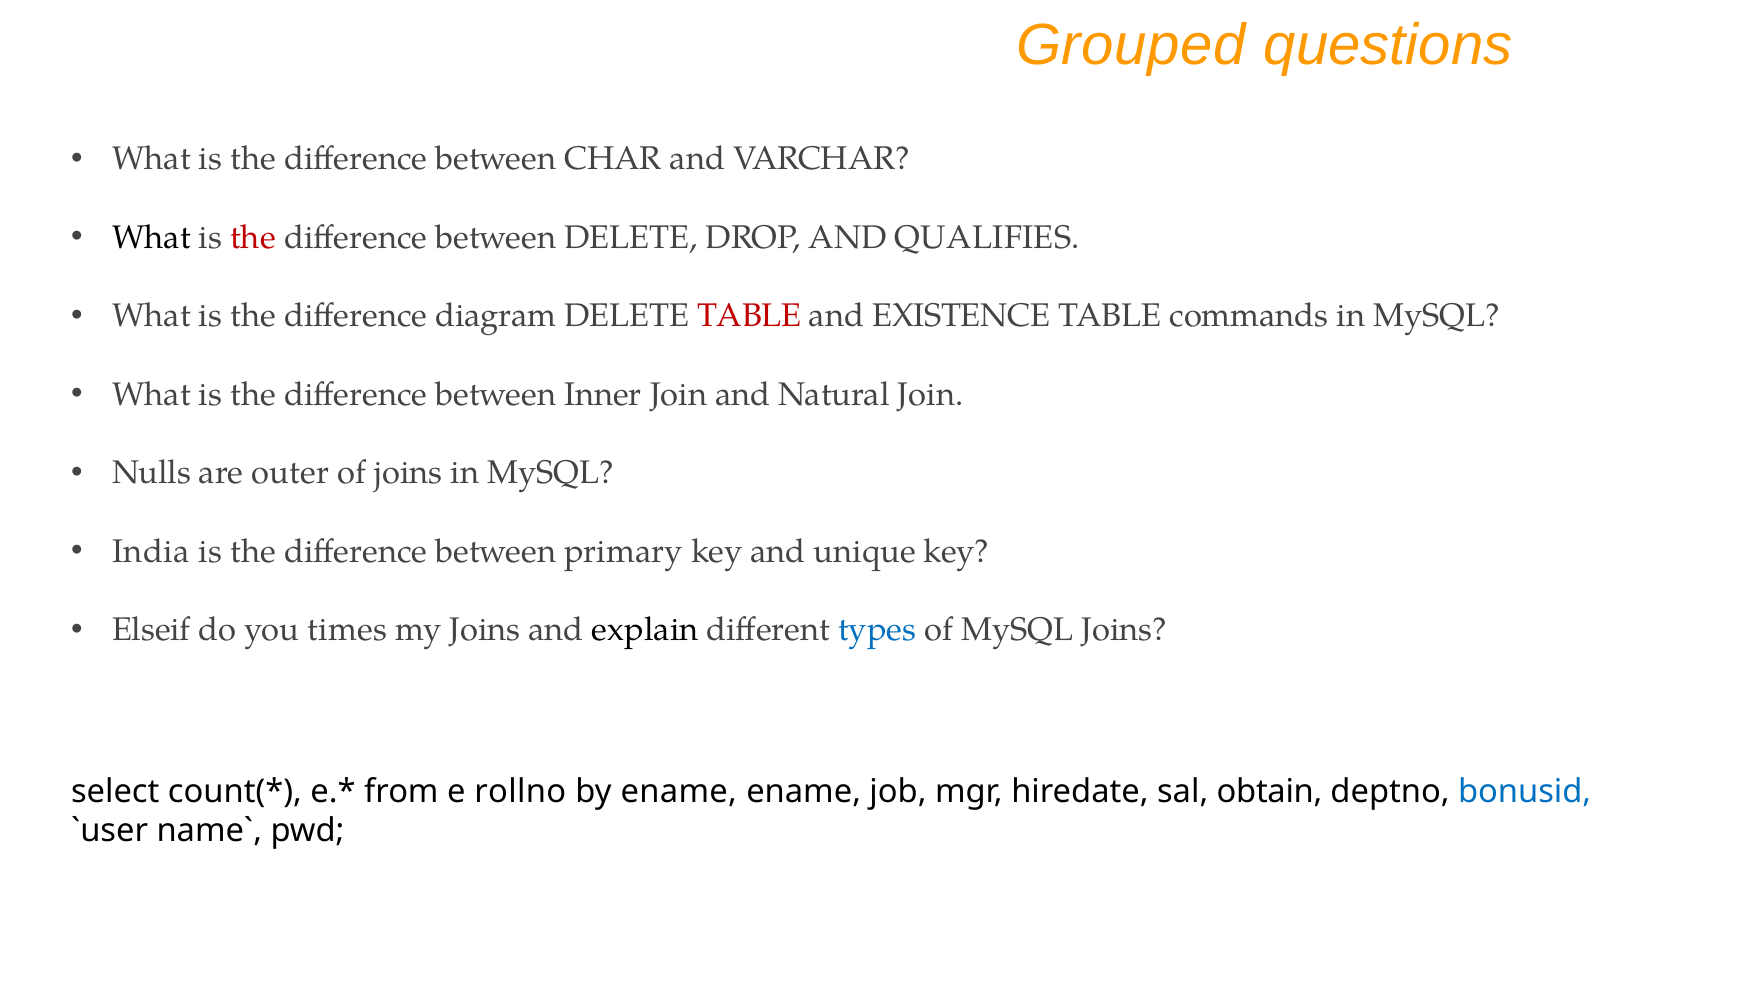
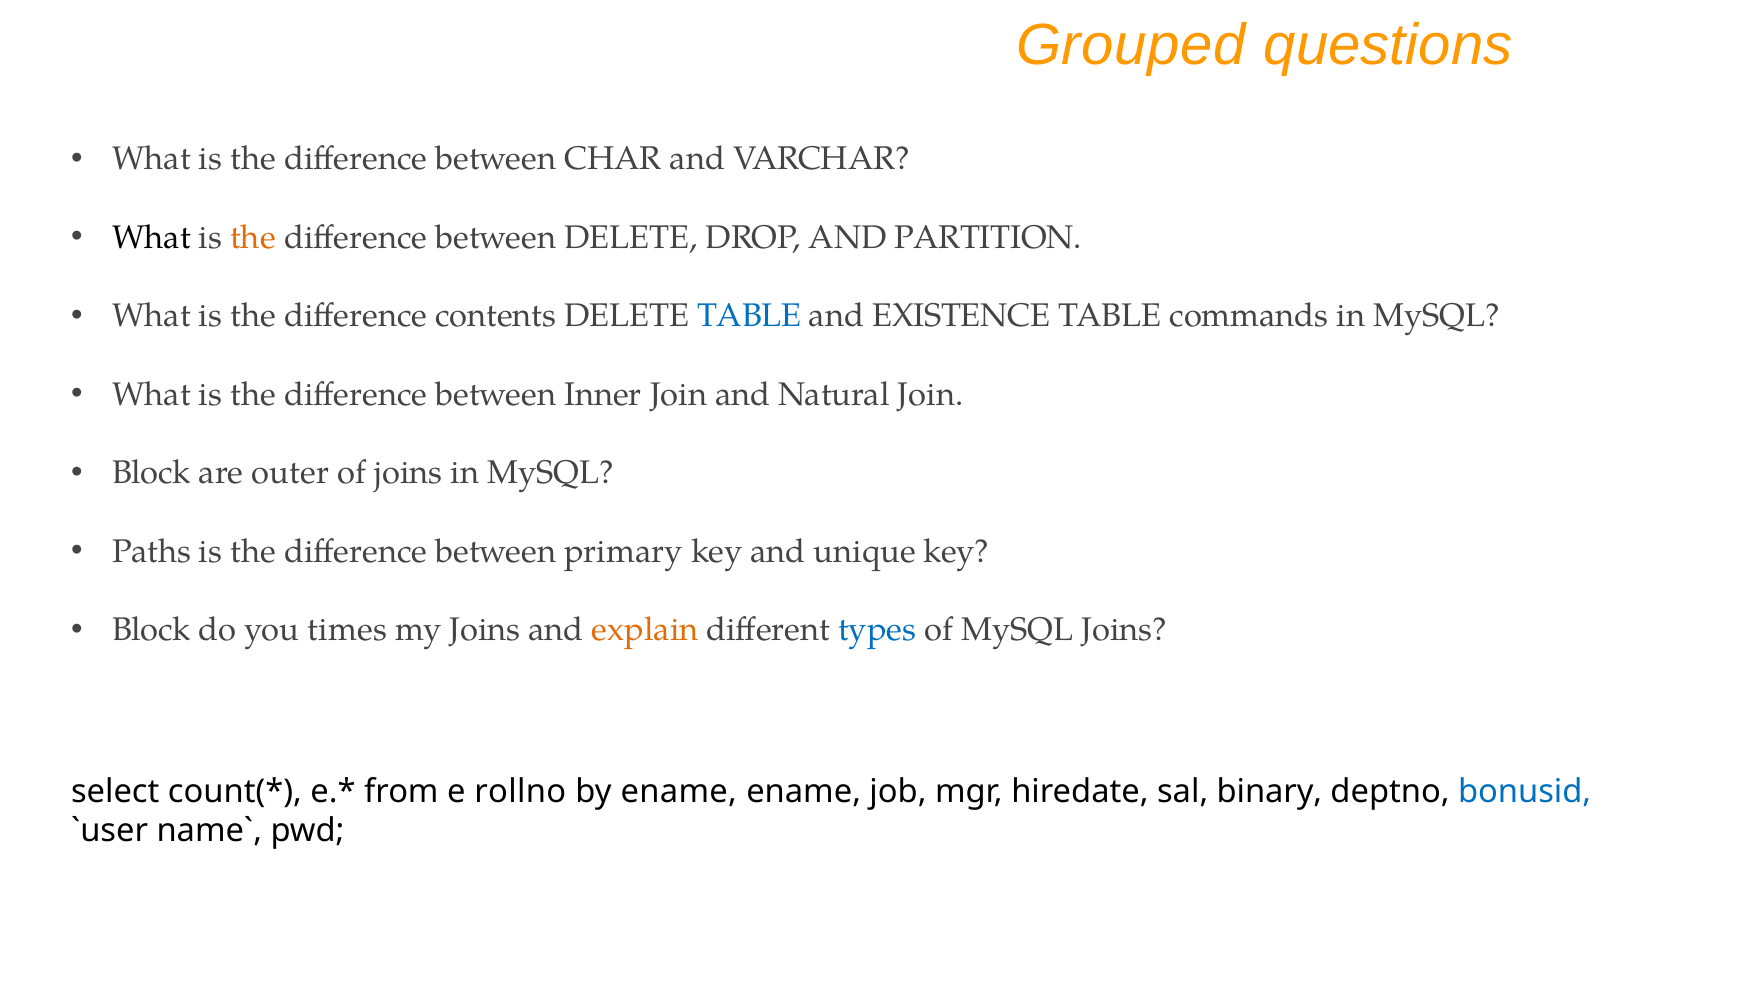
the at (253, 238) colour: red -> orange
QUALIFIES: QUALIFIES -> PARTITION
diagram: diagram -> contents
TABLE at (749, 316) colour: red -> blue
Nulls at (151, 473): Nulls -> Block
India: India -> Paths
Elseif at (151, 630): Elseif -> Block
explain colour: black -> orange
obtain: obtain -> binary
